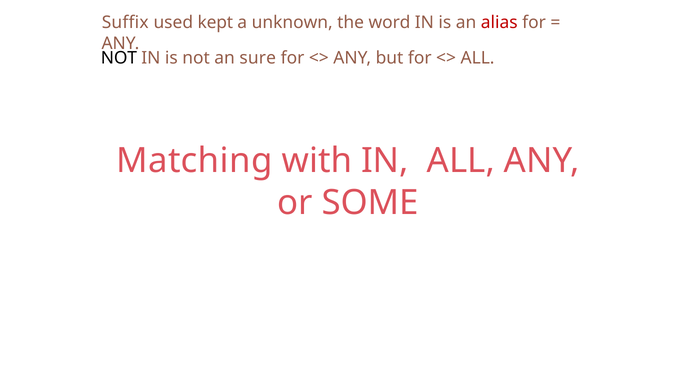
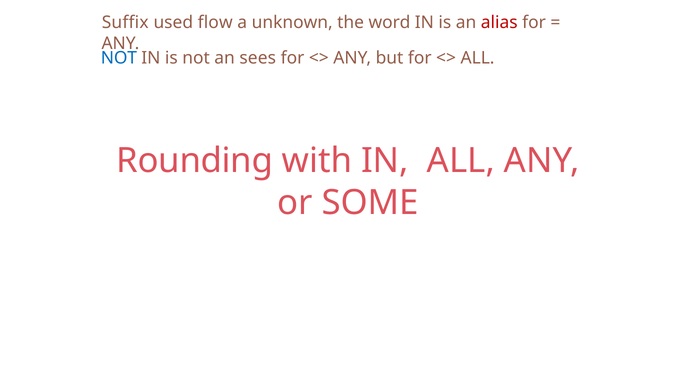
kept: kept -> flow
NOT at (119, 58) colour: black -> blue
sure: sure -> sees
Matching: Matching -> Rounding
